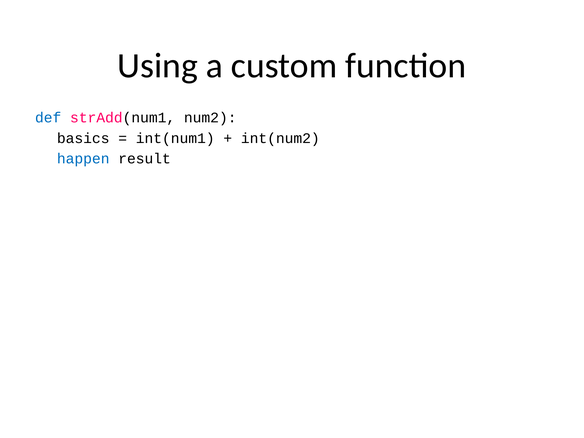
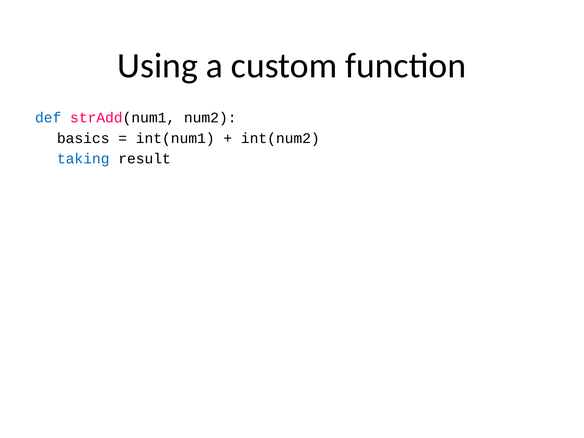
happen: happen -> taking
